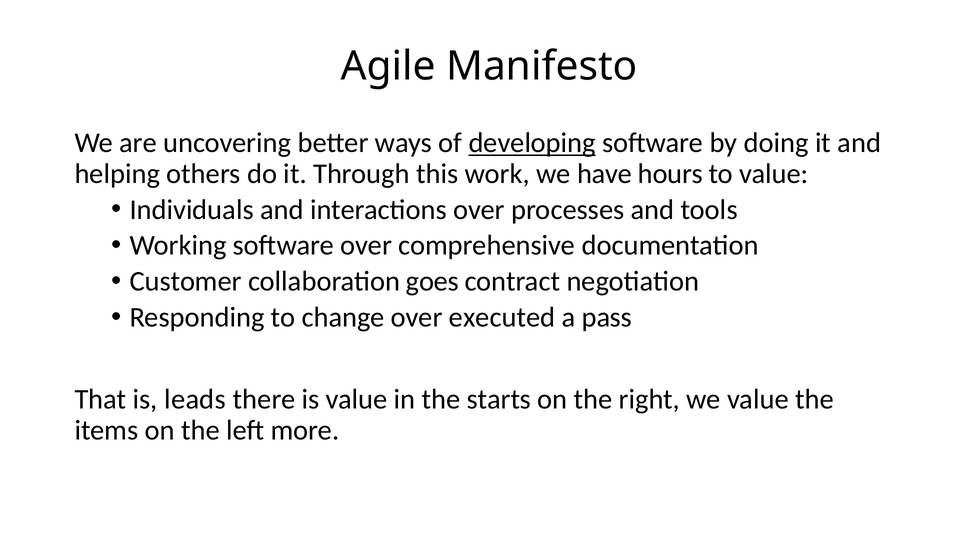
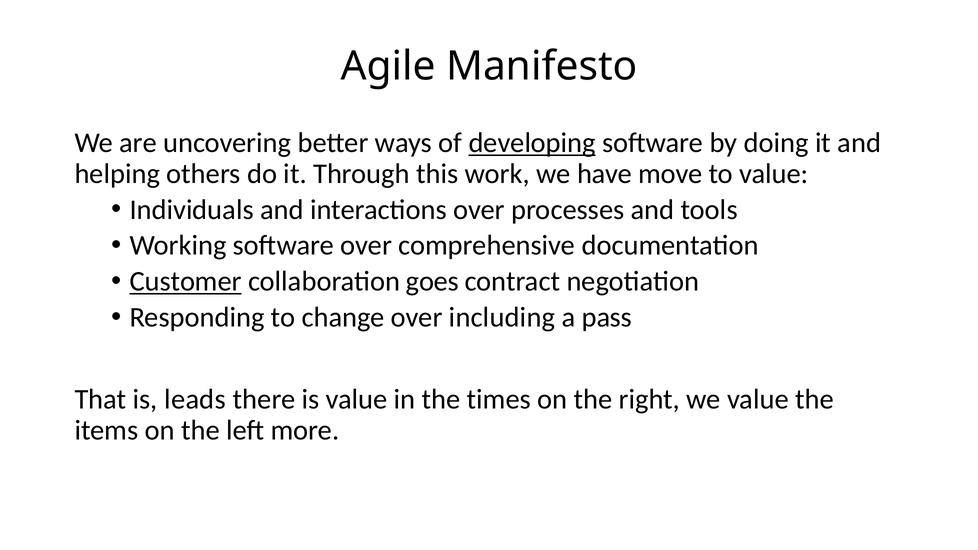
hours: hours -> move
Customer underline: none -> present
executed: executed -> including
starts: starts -> times
